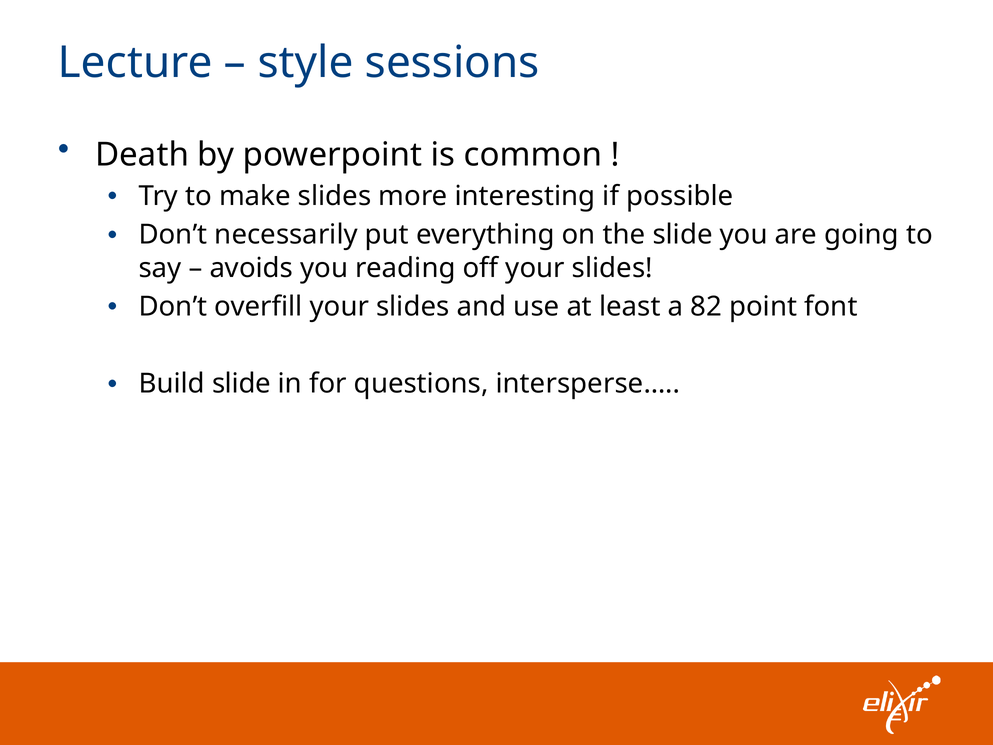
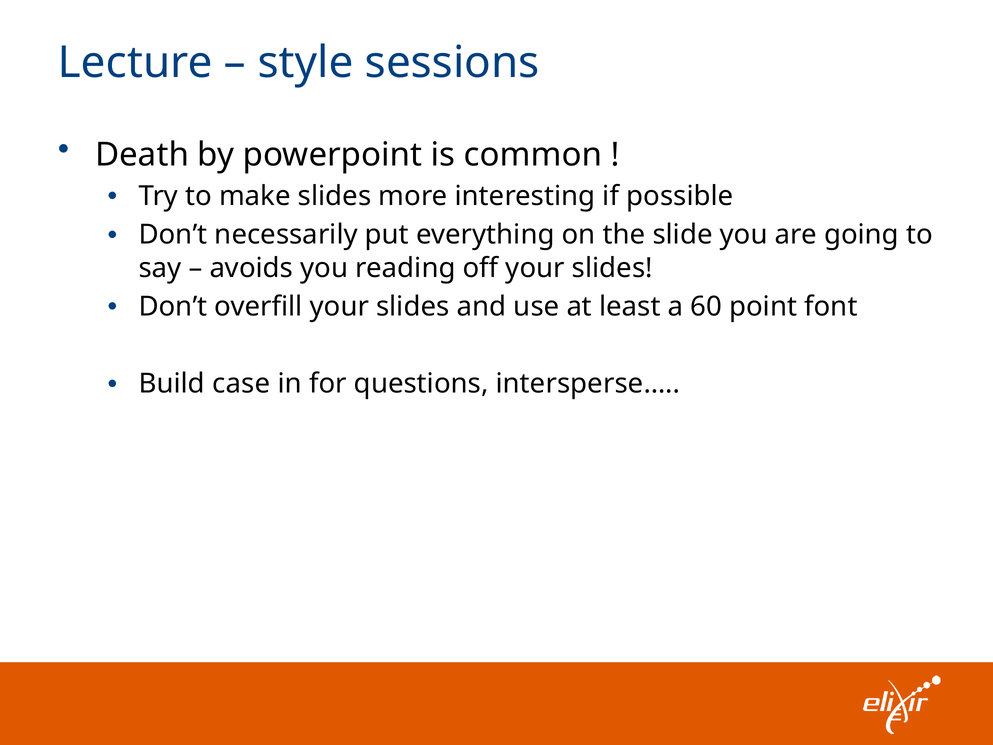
82: 82 -> 60
Build slide: slide -> case
